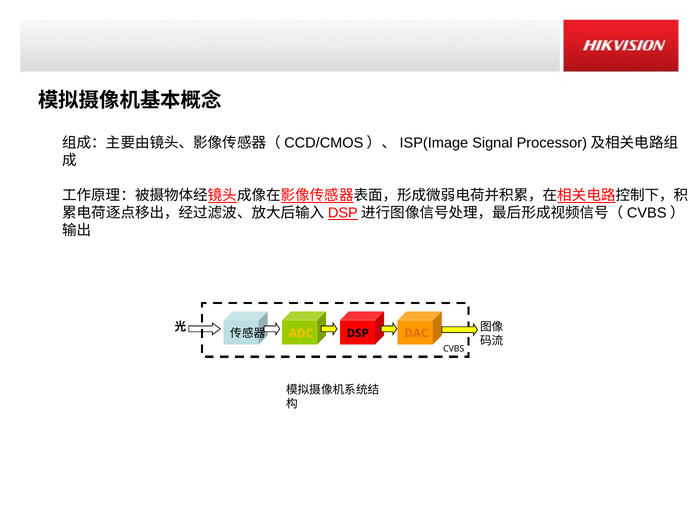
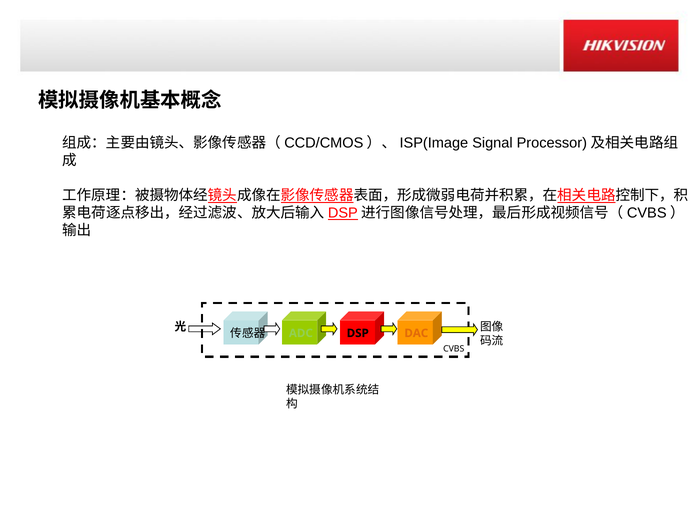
ADC colour: yellow -> light green
